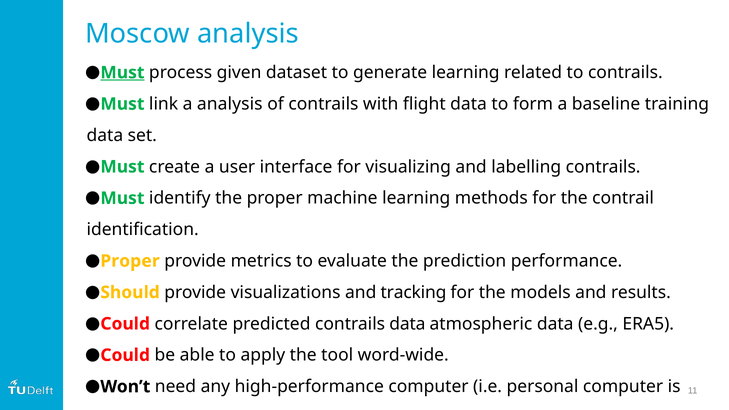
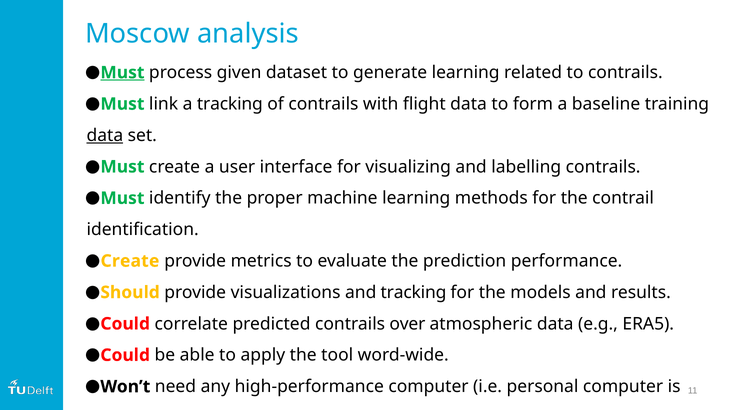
a analysis: analysis -> tracking
data at (105, 135) underline: none -> present
Proper at (130, 261): Proper -> Create
contrails data: data -> over
